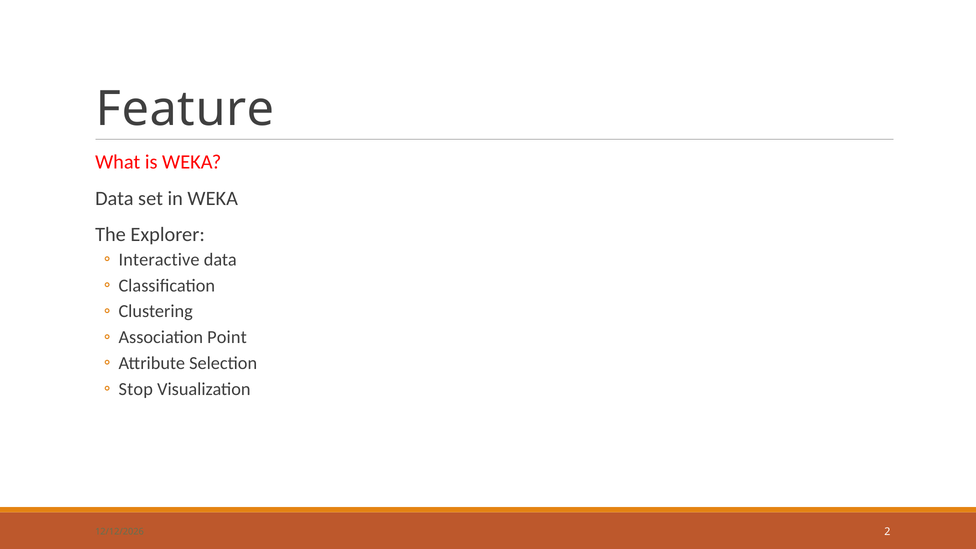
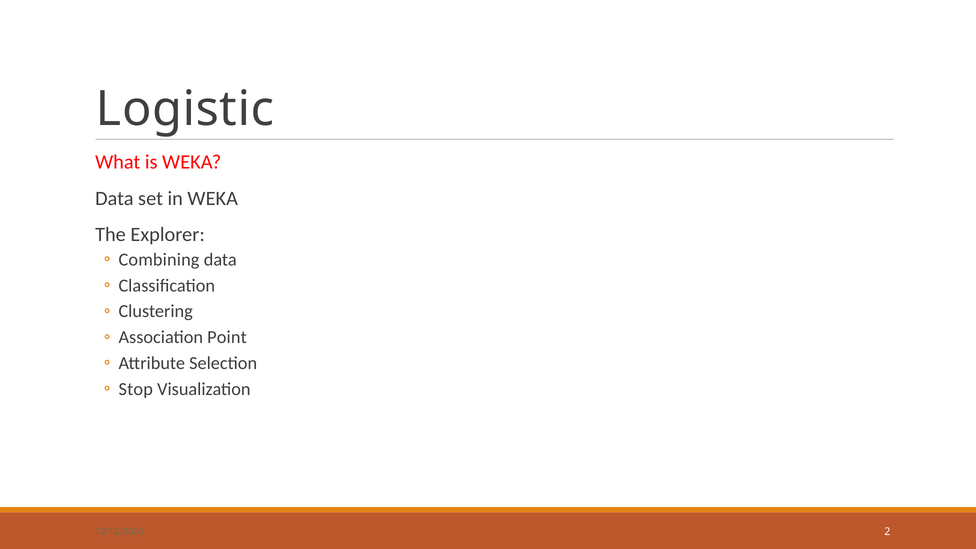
Feature: Feature -> Logistic
Interactive: Interactive -> Combining
